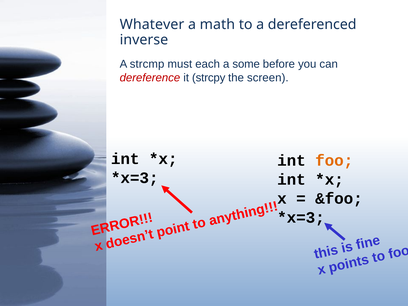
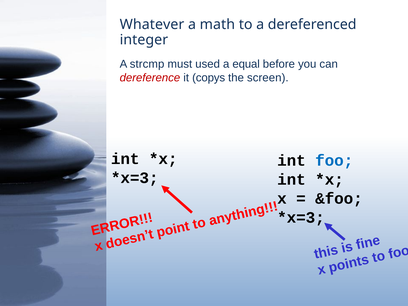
inverse: inverse -> integer
each: each -> used
some: some -> equal
strcpy: strcpy -> copys
foo colour: orange -> blue
